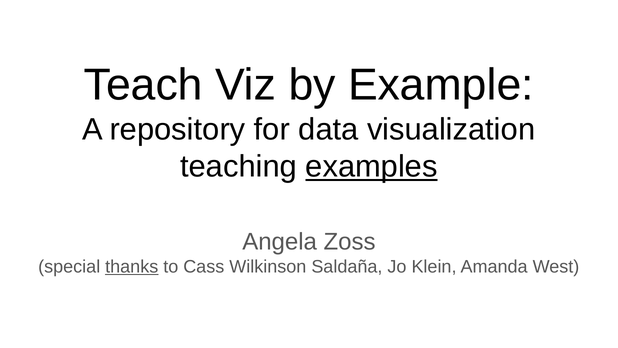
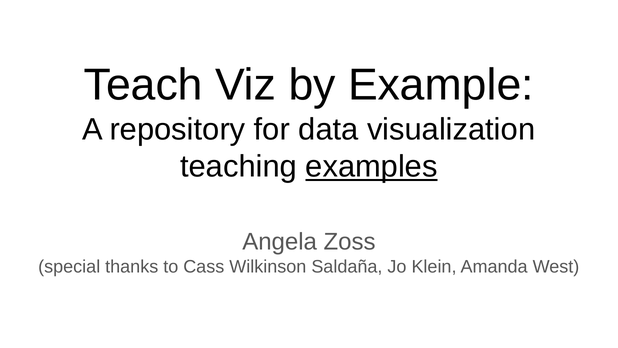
thanks underline: present -> none
